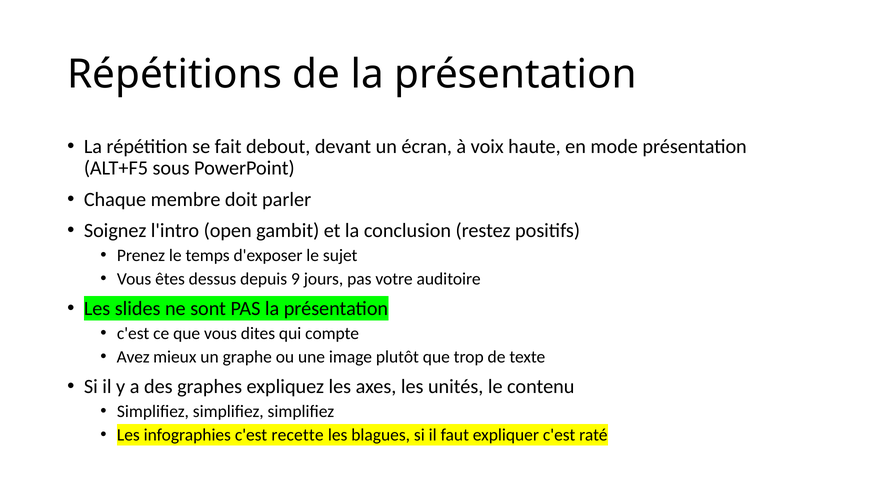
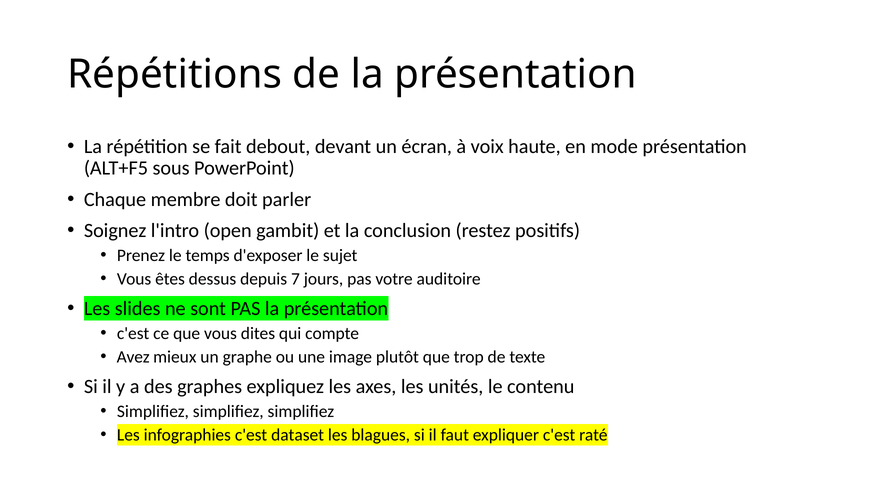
9: 9 -> 7
recette: recette -> dataset
